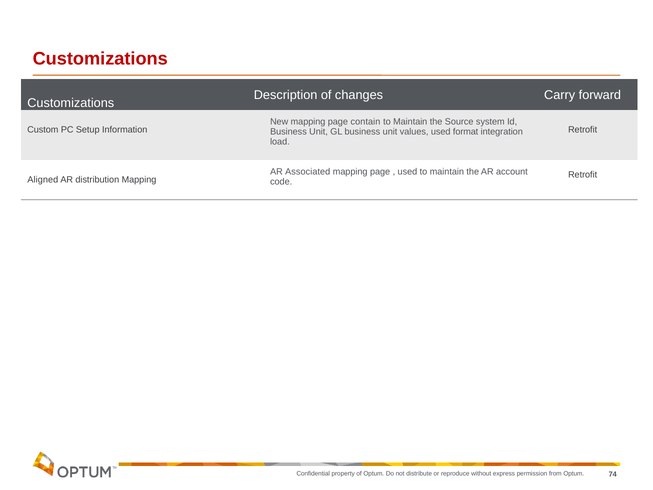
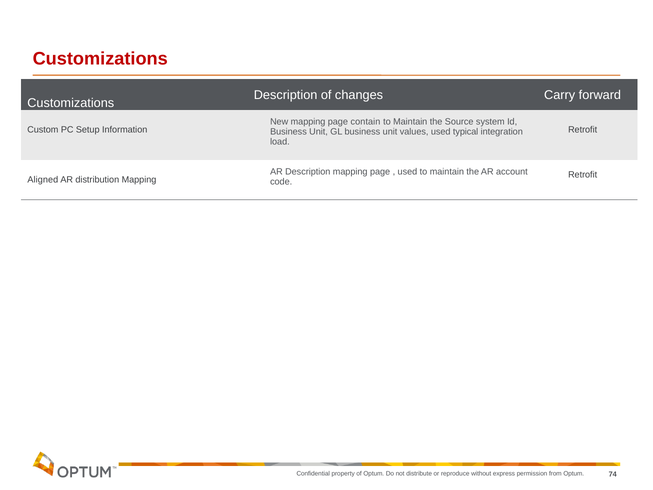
format: format -> typical
AR Associated: Associated -> Description
